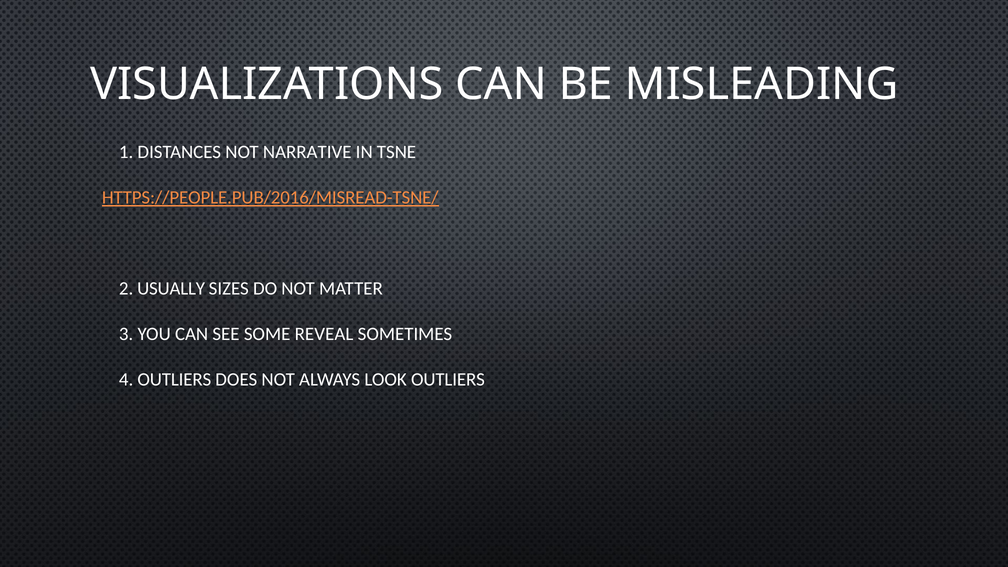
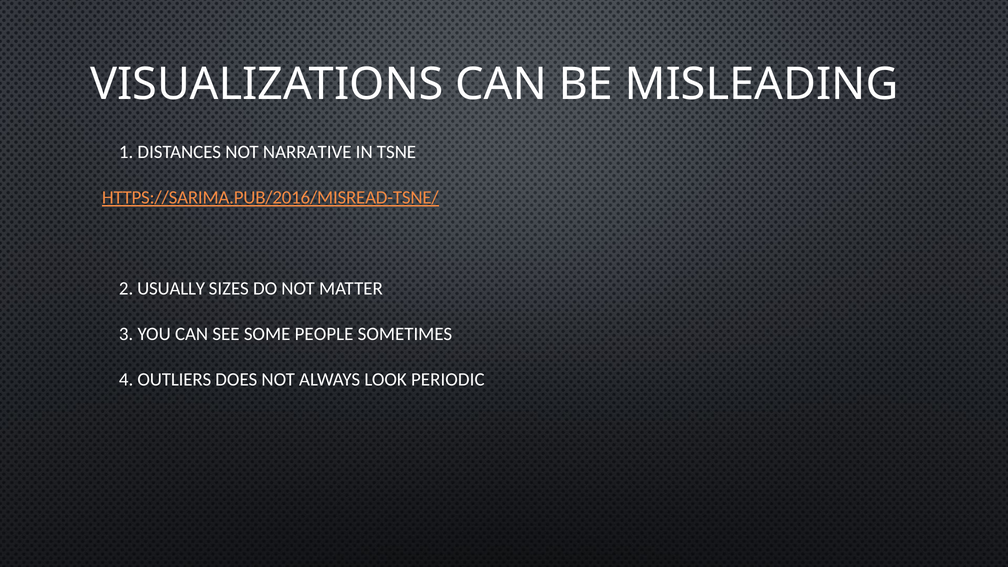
HTTPS://PEOPLE.PUB/2016/MISREAD-TSNE/: HTTPS://PEOPLE.PUB/2016/MISREAD-TSNE/ -> HTTPS://SARIMA.PUB/2016/MISREAD-TSNE/
REVEAL: REVEAL -> PEOPLE
LOOK OUTLIERS: OUTLIERS -> PERIODIC
